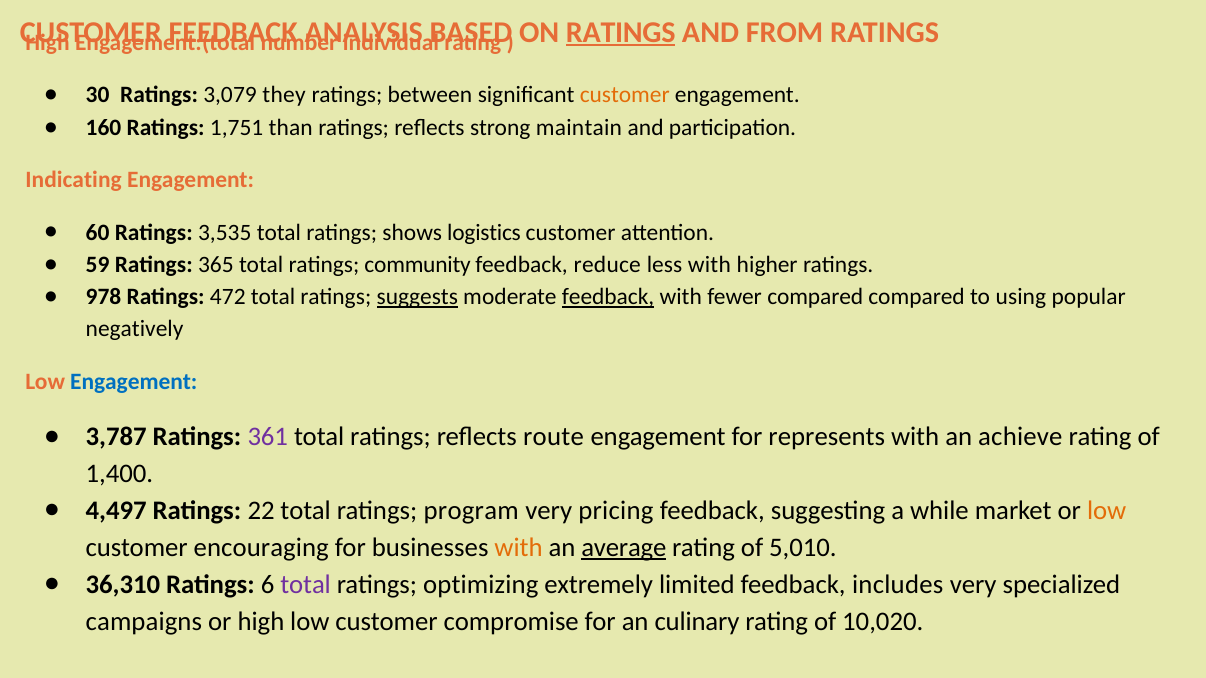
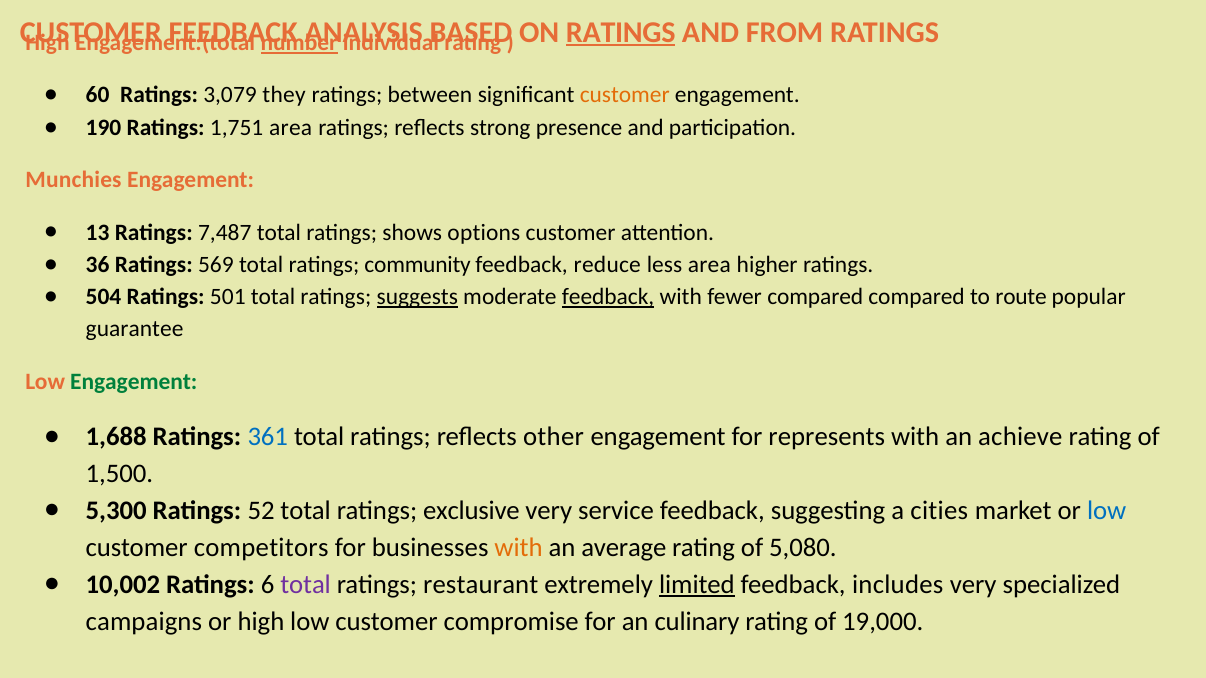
number underline: none -> present
30: 30 -> 60
160: 160 -> 190
1,751 than: than -> area
maintain: maintain -> presence
Indicating: Indicating -> Munchies
60: 60 -> 13
3,535: 3,535 -> 7,487
logistics: logistics -> options
59: 59 -> 36
365: 365 -> 569
less with: with -> area
978: 978 -> 504
472: 472 -> 501
using: using -> route
negatively: negatively -> guarantee
Engagement at (134, 382) colour: blue -> green
3,787: 3,787 -> 1,688
361 colour: purple -> blue
route: route -> other
1,400: 1,400 -> 1,500
4,497: 4,497 -> 5,300
22: 22 -> 52
program: program -> exclusive
pricing: pricing -> service
while: while -> cities
low at (1107, 511) colour: orange -> blue
encouraging: encouraging -> competitors
average underline: present -> none
5,010: 5,010 -> 5,080
36,310: 36,310 -> 10,002
optimizing: optimizing -> restaurant
limited underline: none -> present
10,020: 10,020 -> 19,000
